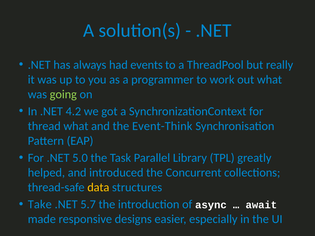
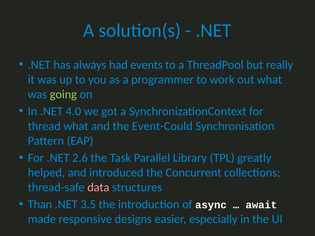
4.2: 4.2 -> 4.0
Event-Think: Event-Think -> Event-Could
5.0: 5.0 -> 2.6
data colour: yellow -> pink
Take: Take -> Than
5.7: 5.7 -> 3.5
